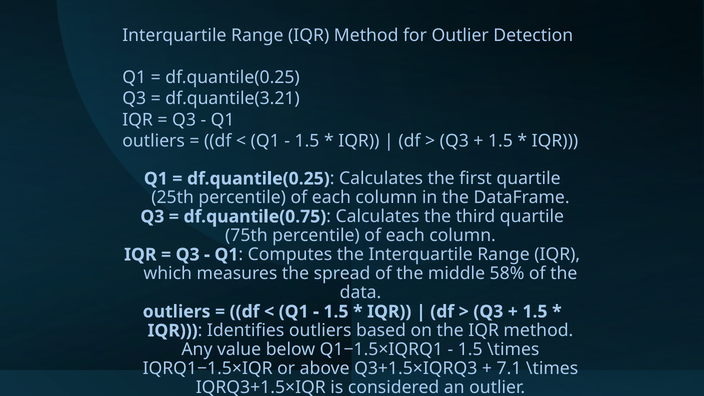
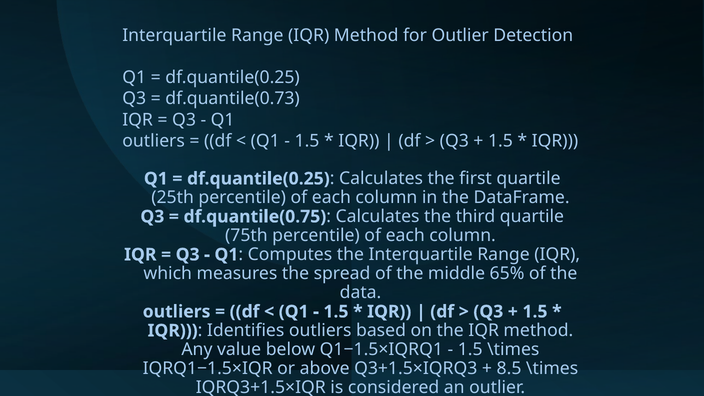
df.quantile(3.21: df.quantile(3.21 -> df.quantile(0.73
58%: 58% -> 65%
7.1: 7.1 -> 8.5
